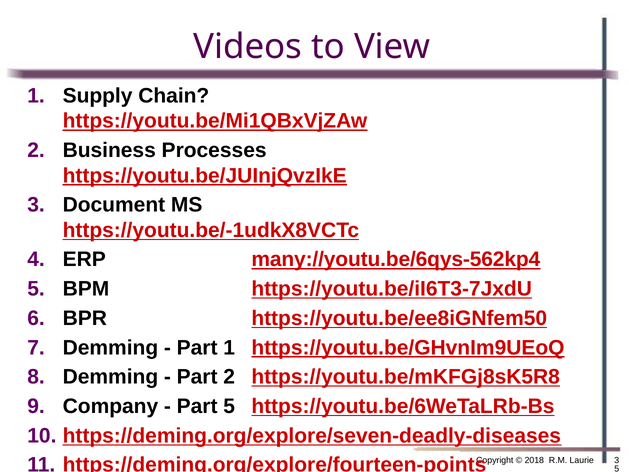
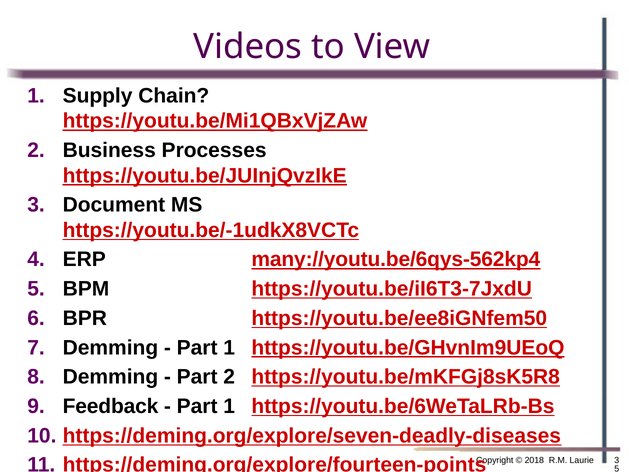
Company: Company -> Feedback
5 at (229, 406): 5 -> 1
